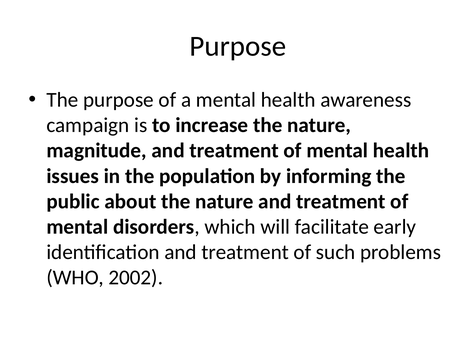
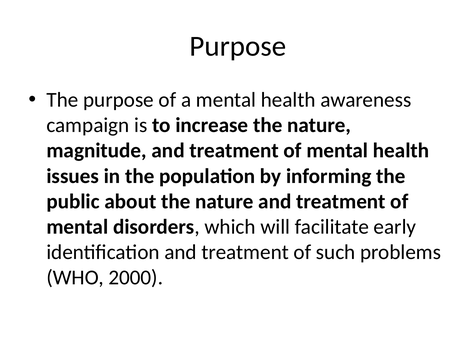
2002: 2002 -> 2000
